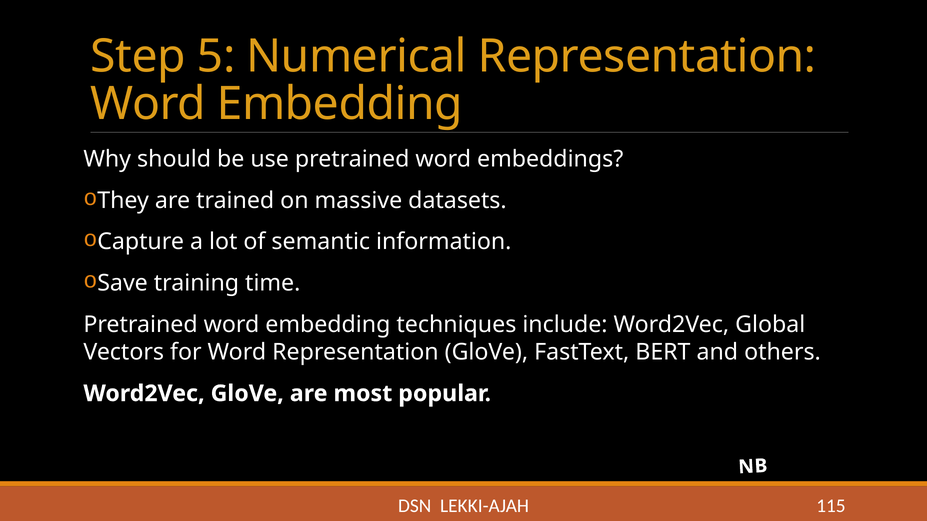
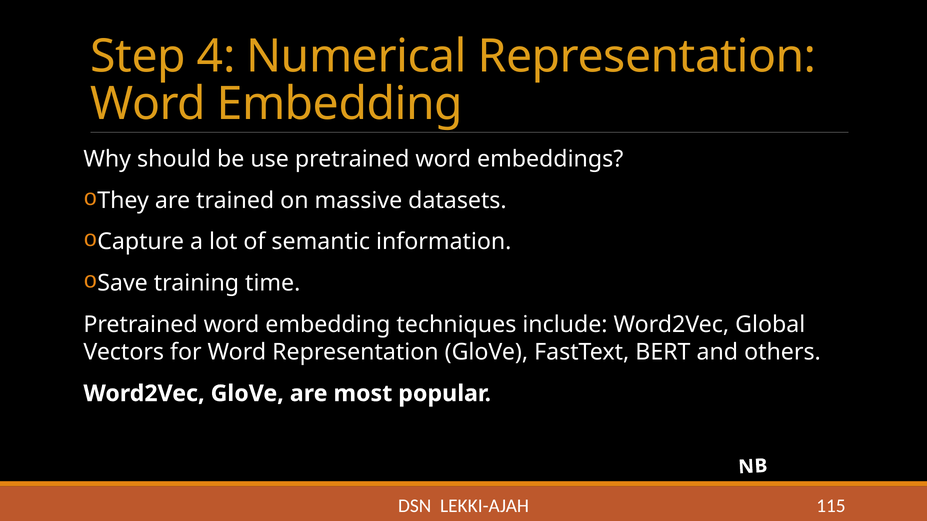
5: 5 -> 4
